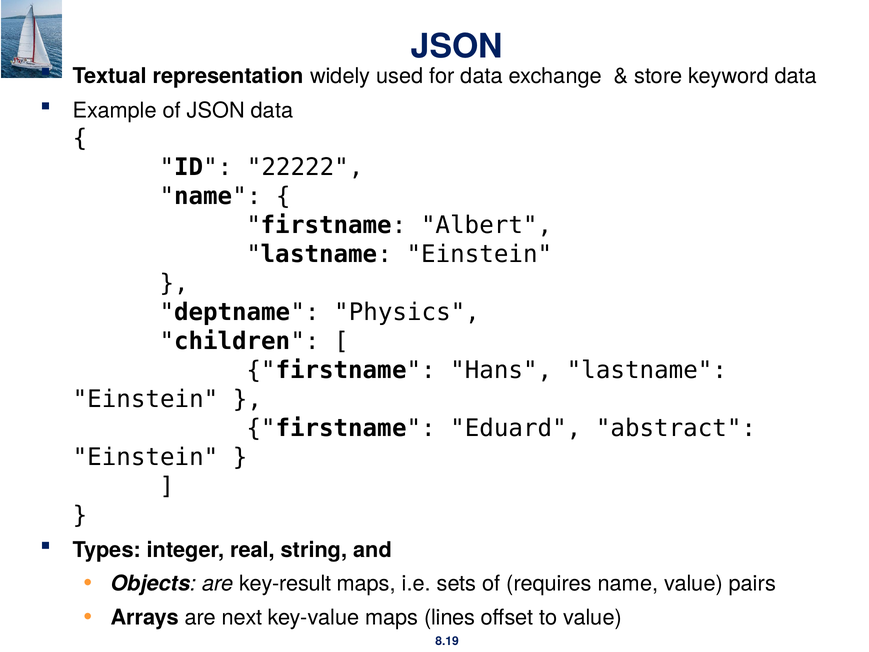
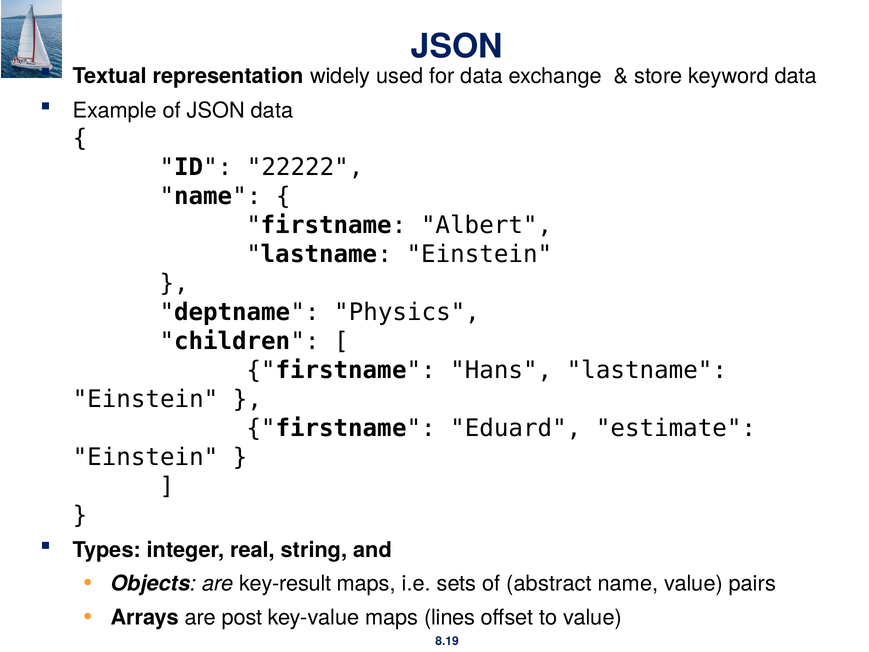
abstract: abstract -> estimate
requires: requires -> abstract
next: next -> post
